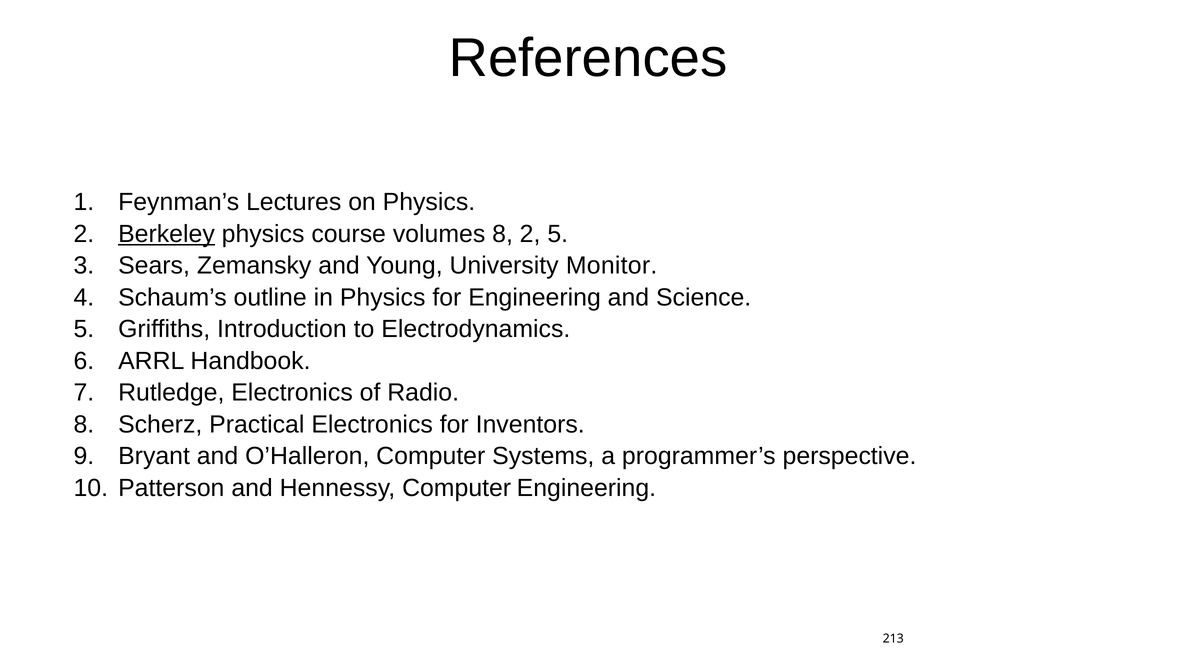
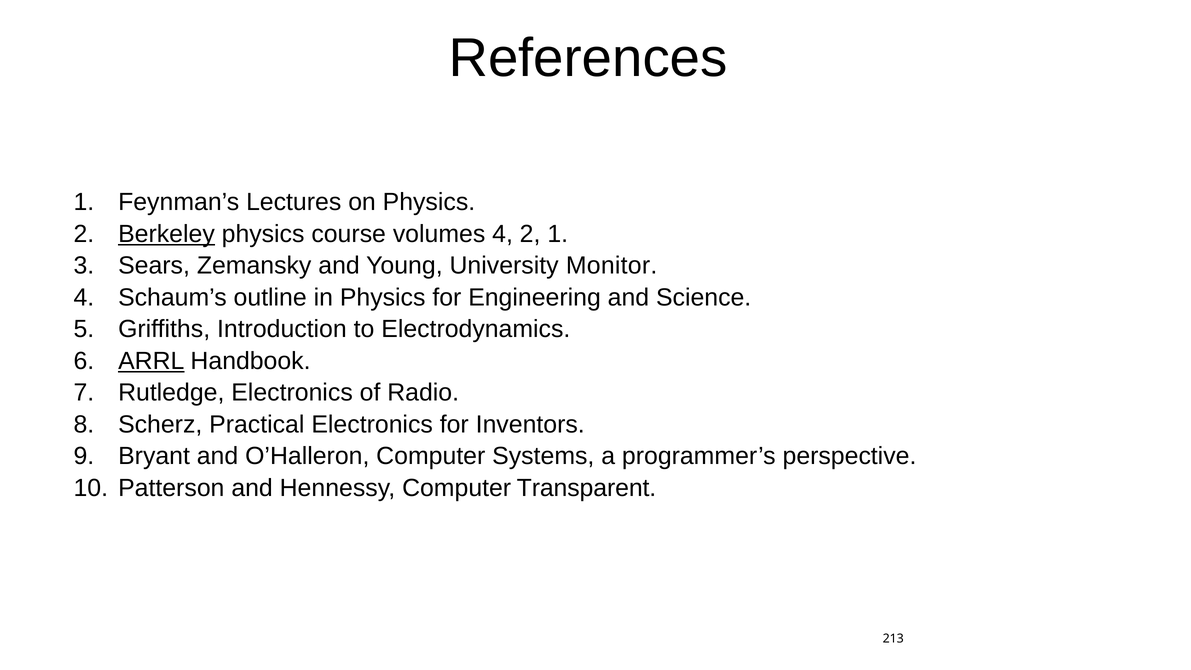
volumes 8: 8 -> 4
2 5: 5 -> 1
ARRL underline: none -> present
Computer Engineering: Engineering -> Transparent
